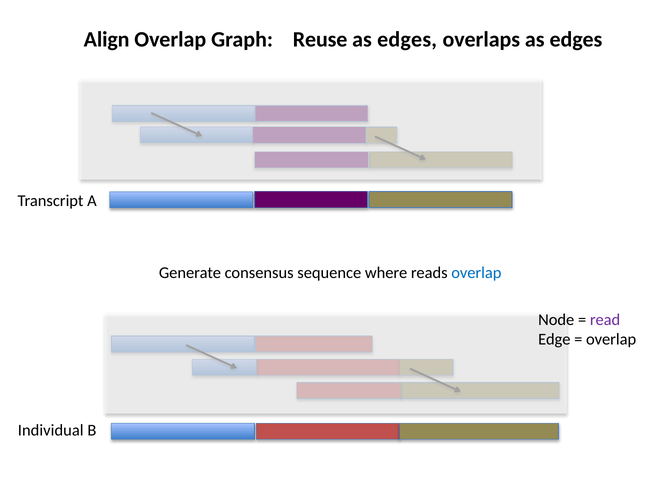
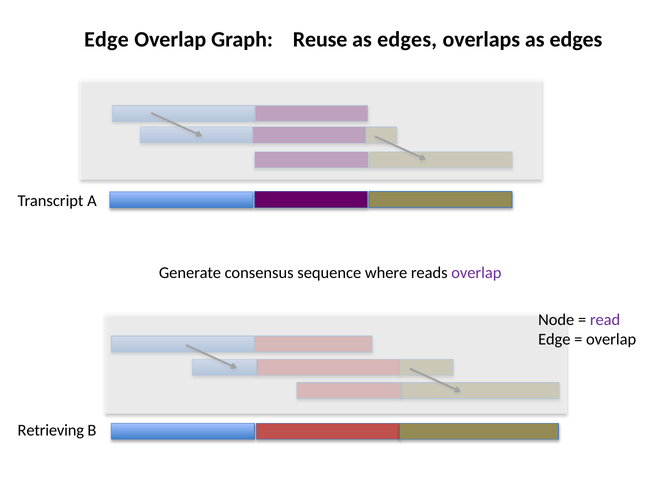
Align at (107, 39): Align -> Edge
overlap at (476, 273) colour: blue -> purple
Individual: Individual -> Retrieving
